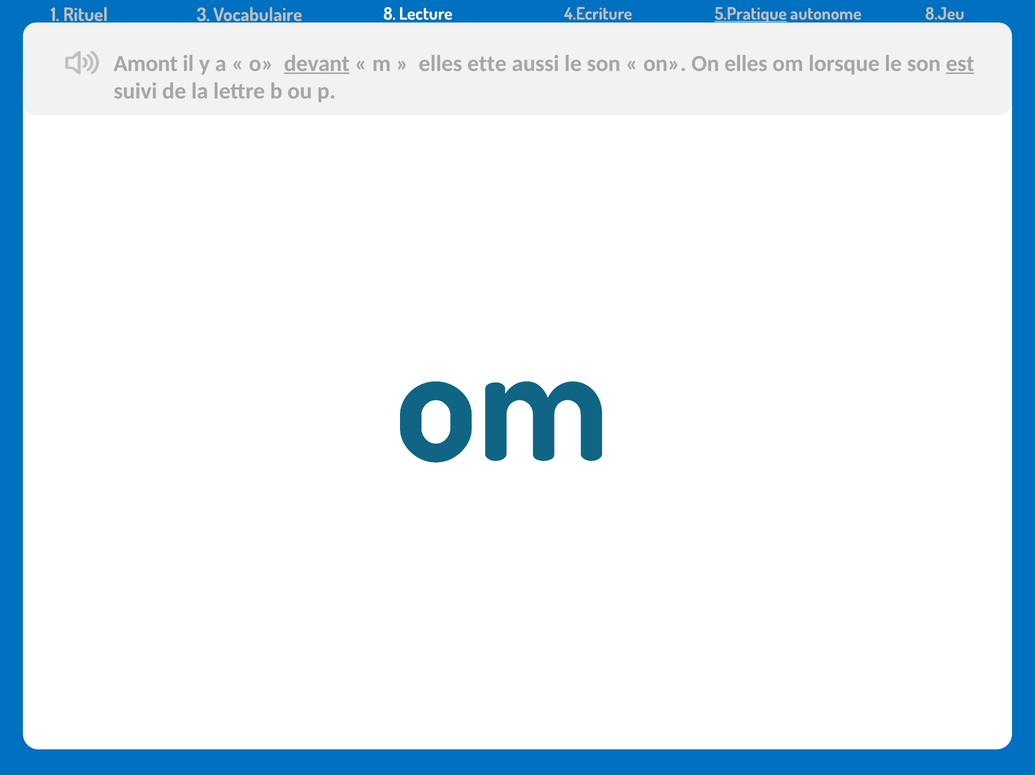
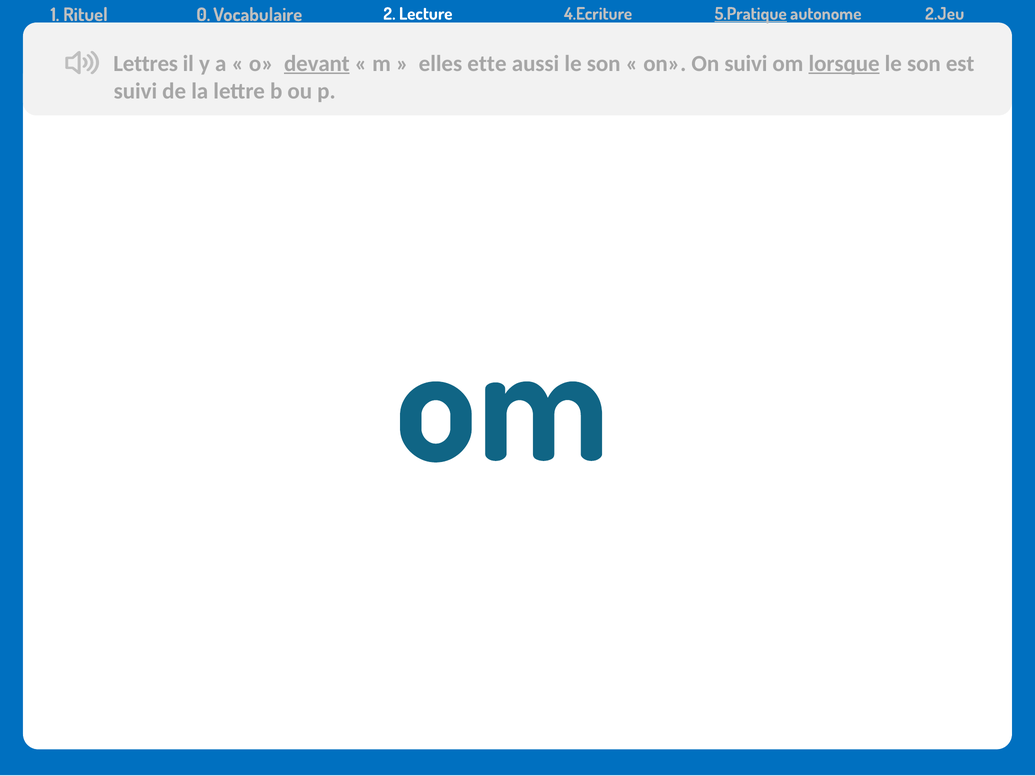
3: 3 -> 0
8: 8 -> 2
8.Jeu: 8.Jeu -> 2.Jeu
Amont: Amont -> Lettres
On elles: elles -> suivi
lorsque underline: none -> present
est underline: present -> none
